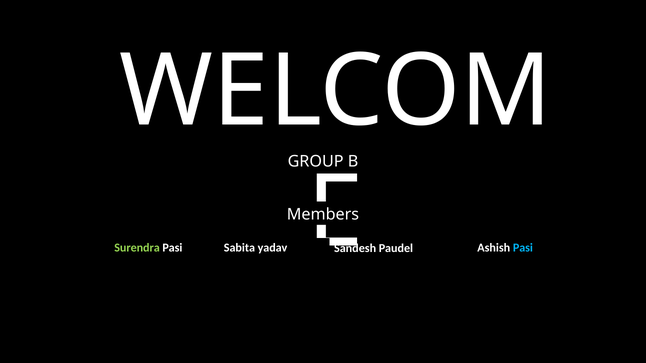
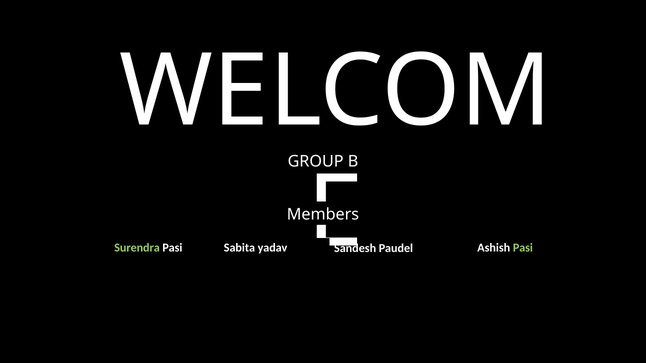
Pasi at (523, 248) colour: light blue -> light green
